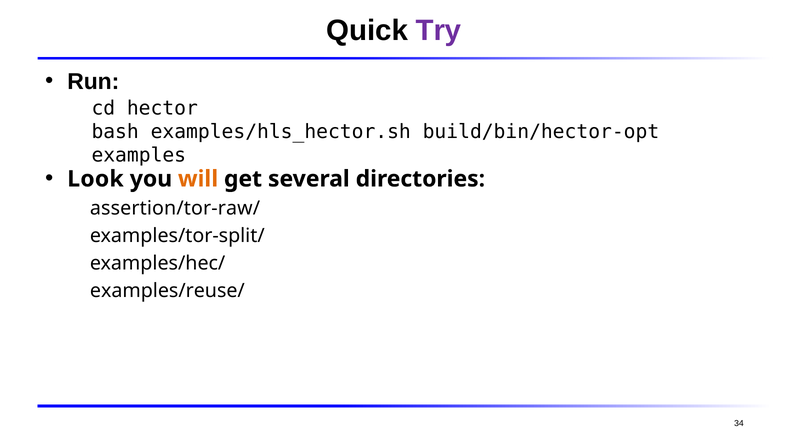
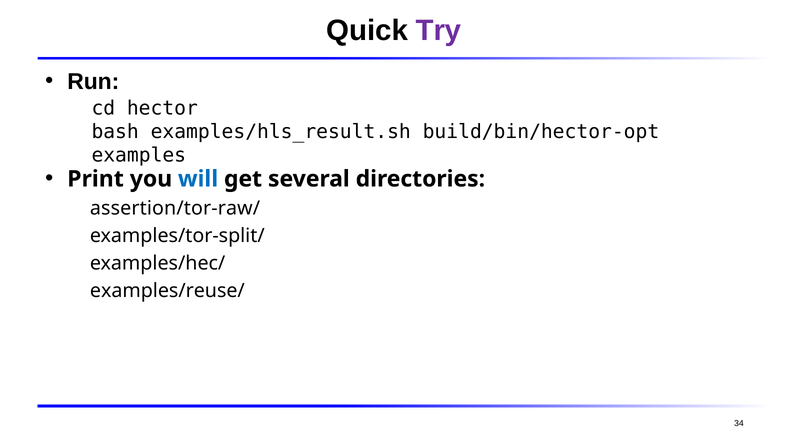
examples/hls_hector.sh: examples/hls_hector.sh -> examples/hls_result.sh
Look: Look -> Print
will colour: orange -> blue
